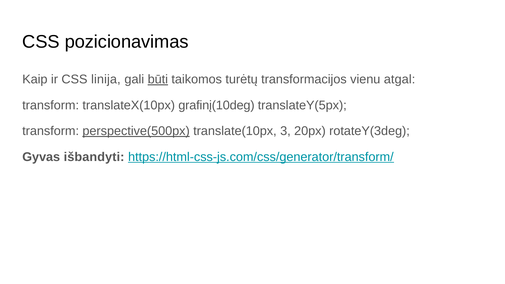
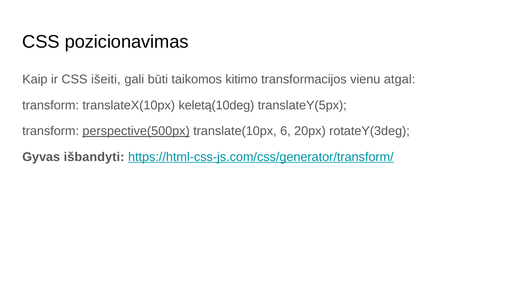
linija: linija -> išeiti
būti underline: present -> none
turėtų: turėtų -> kitimo
grafinį(10deg: grafinį(10deg -> keletą(10deg
3: 3 -> 6
